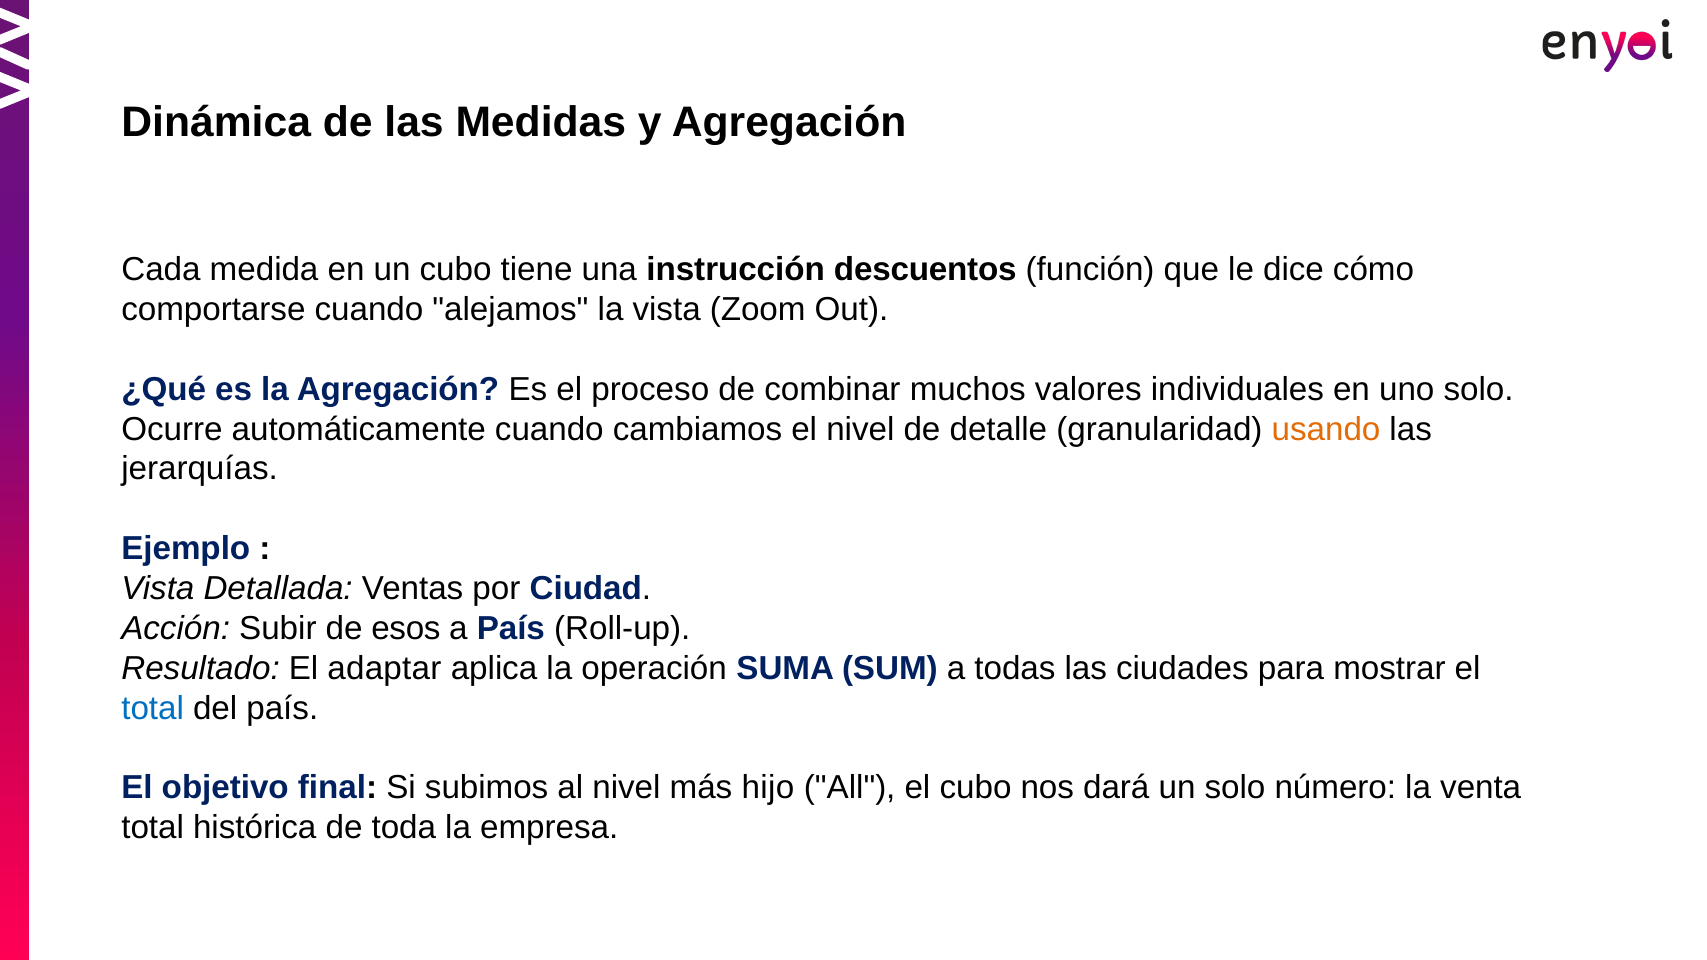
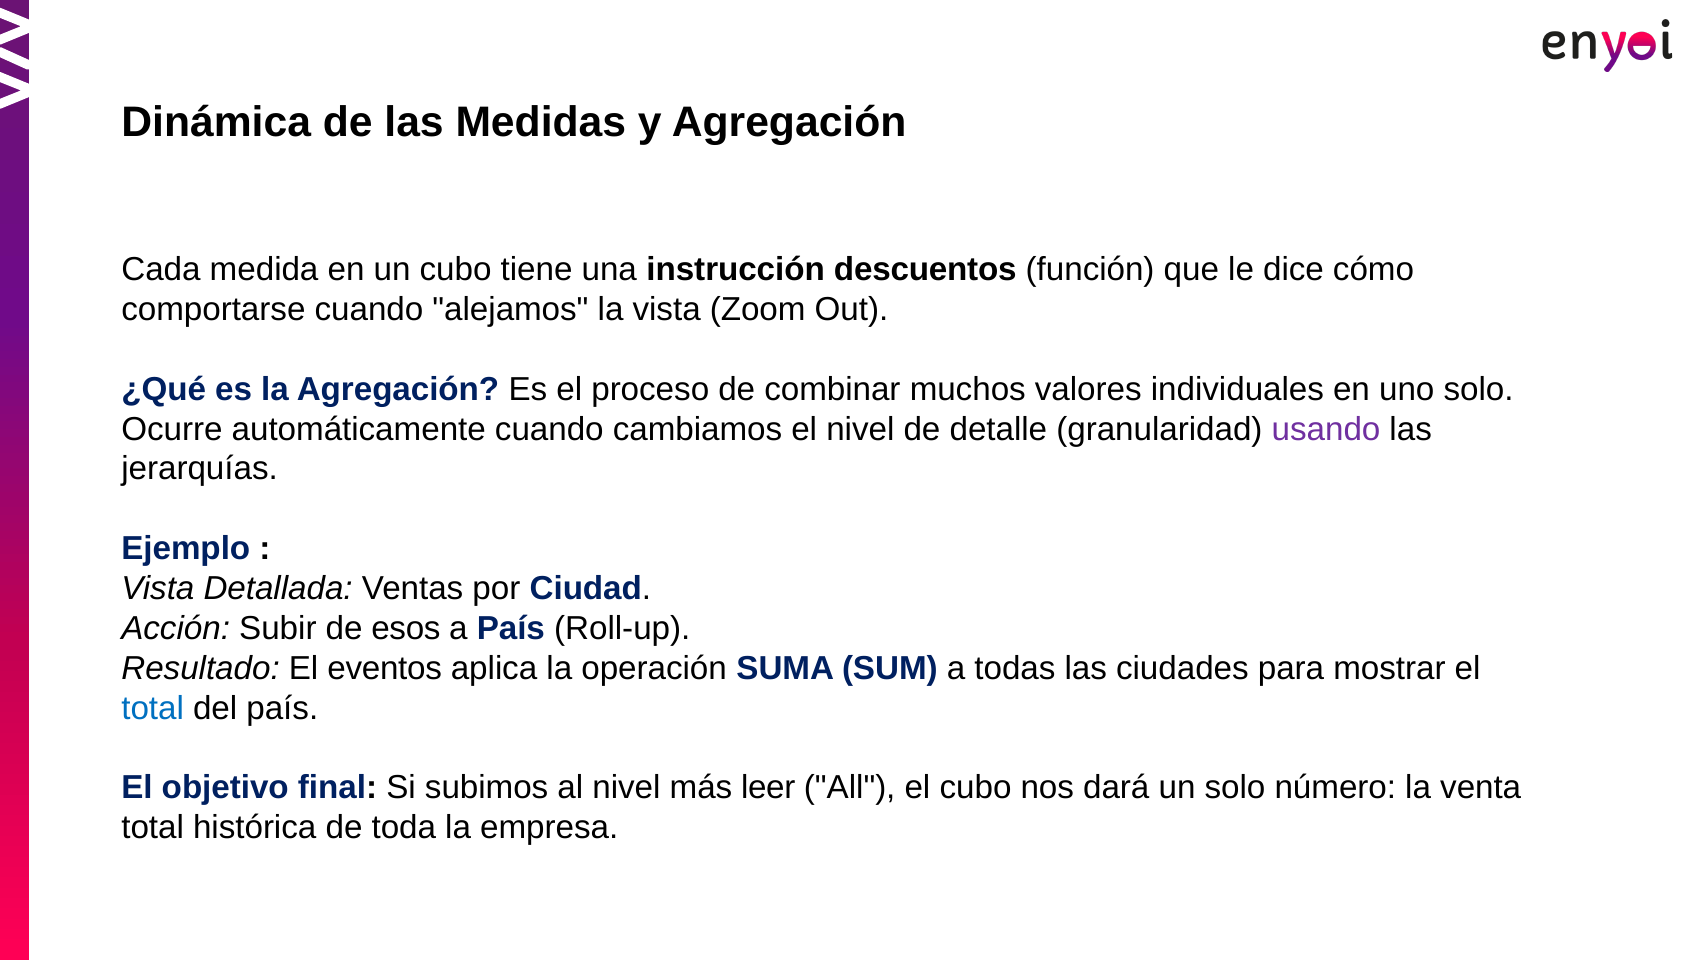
usando colour: orange -> purple
adaptar: adaptar -> eventos
hijo: hijo -> leer
